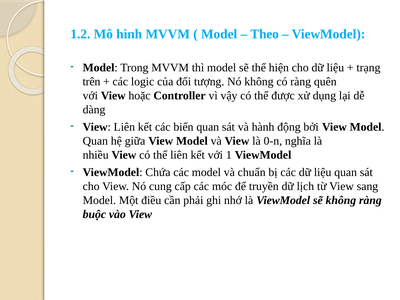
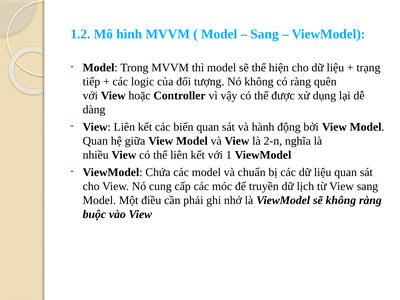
Theo at (265, 34): Theo -> Sang
trên: trên -> tiếp
0-n: 0-n -> 2-n
